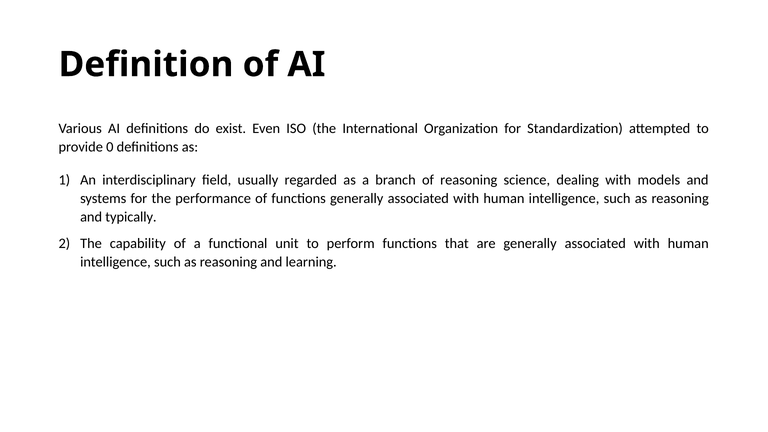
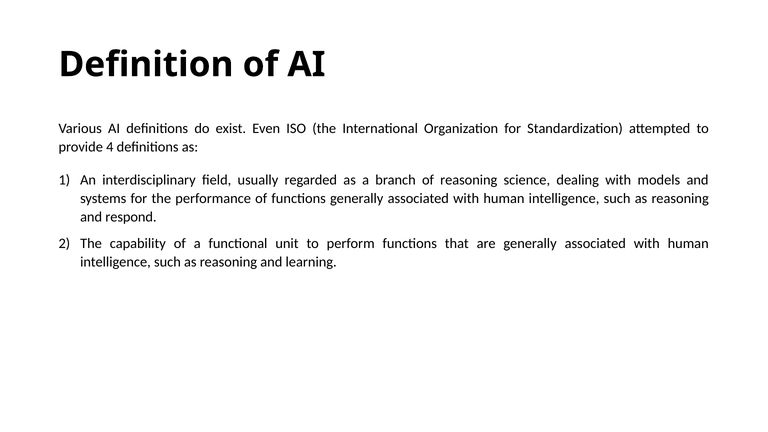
0: 0 -> 4
typically: typically -> respond
